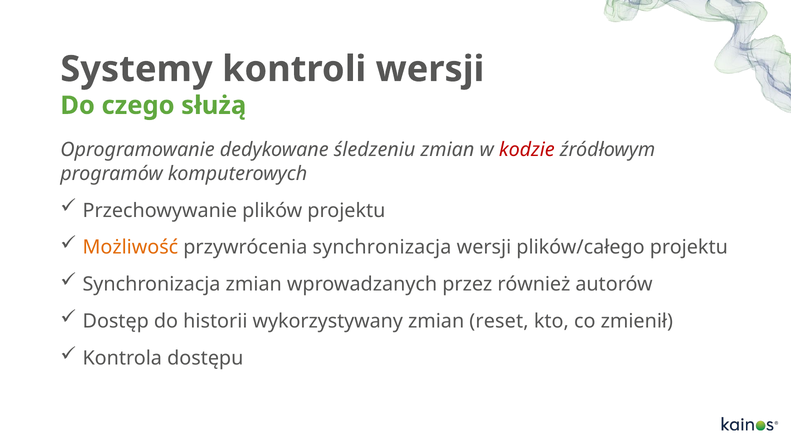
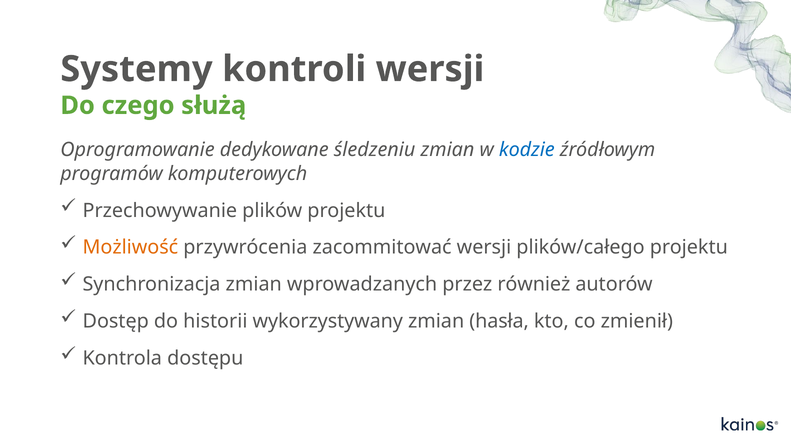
kodzie colour: red -> blue
przywrócenia synchronizacja: synchronizacja -> zacommitować
reset: reset -> hasła
